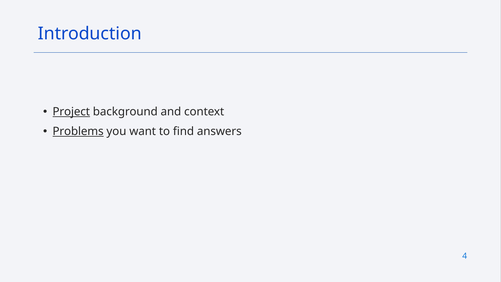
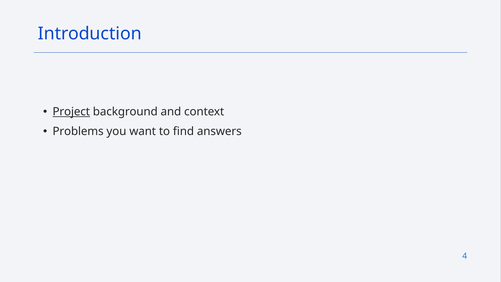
Problems underline: present -> none
